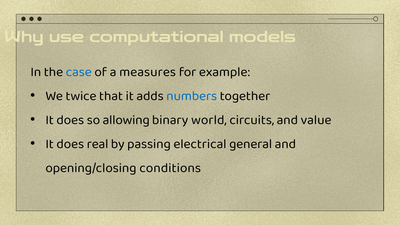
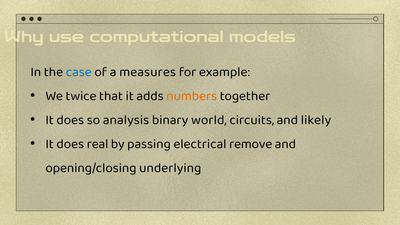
numbers colour: blue -> orange
allowing: allowing -> analysis
value: value -> likely
general: general -> remove
conditions: conditions -> underlying
